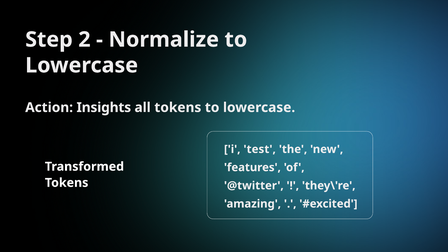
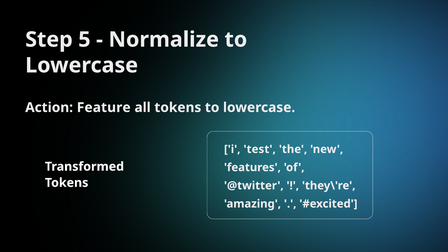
2: 2 -> 5
Insights: Insights -> Feature
